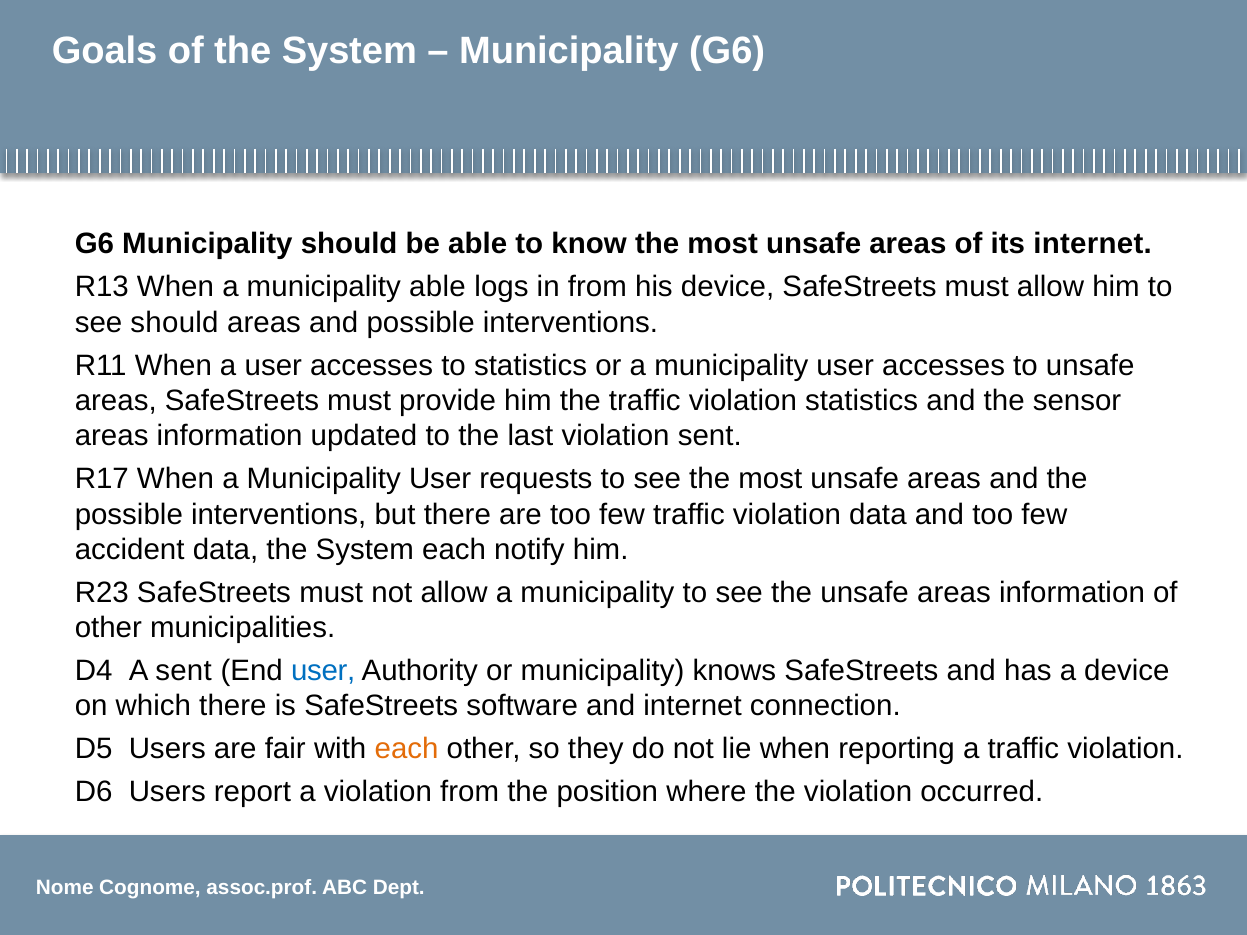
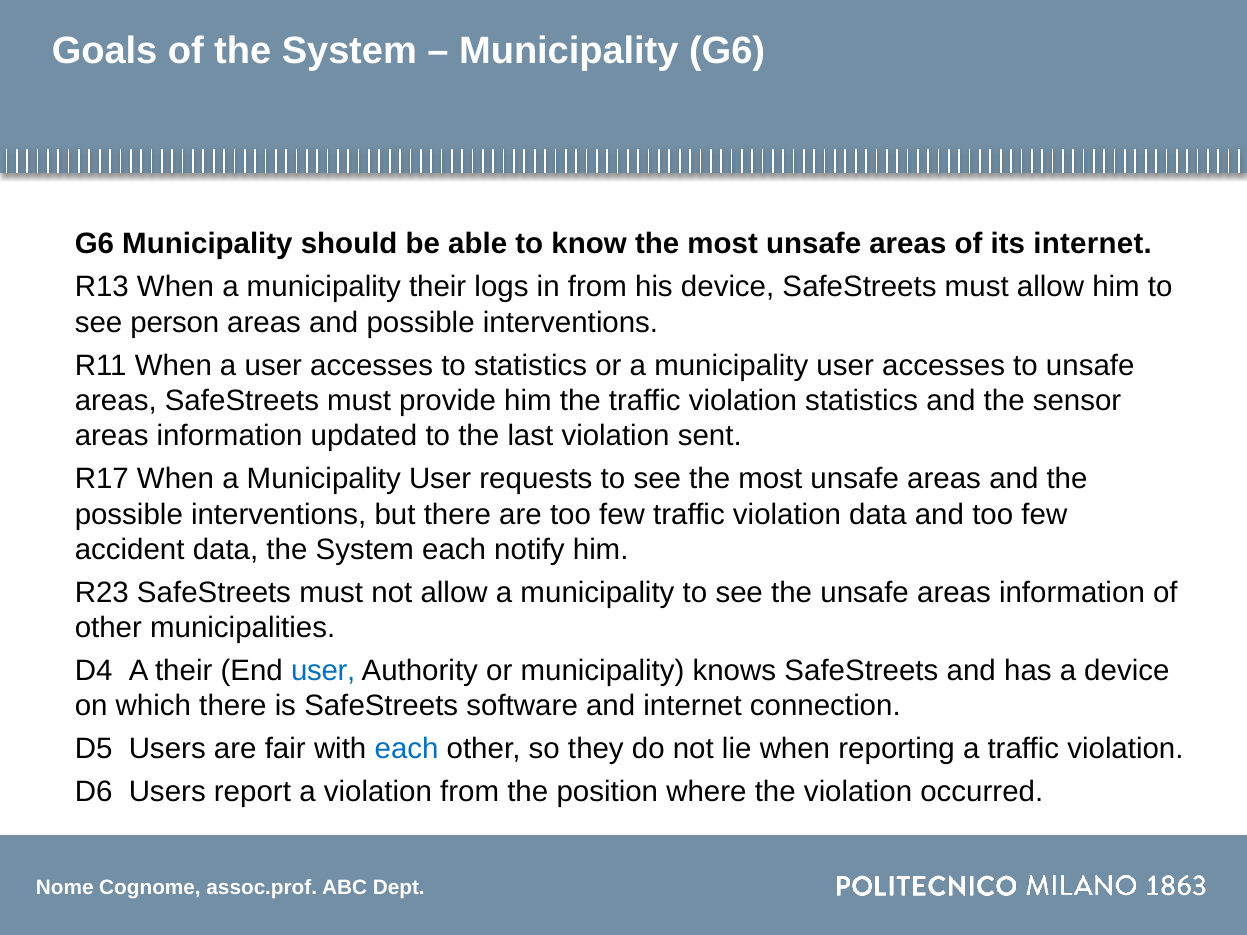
municipality able: able -> their
see should: should -> person
A sent: sent -> their
each at (407, 749) colour: orange -> blue
